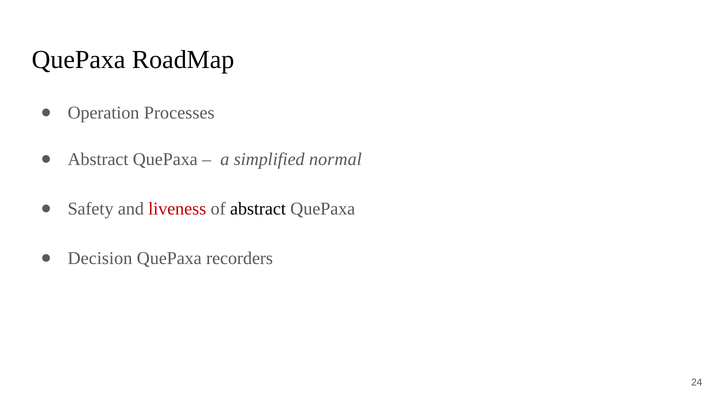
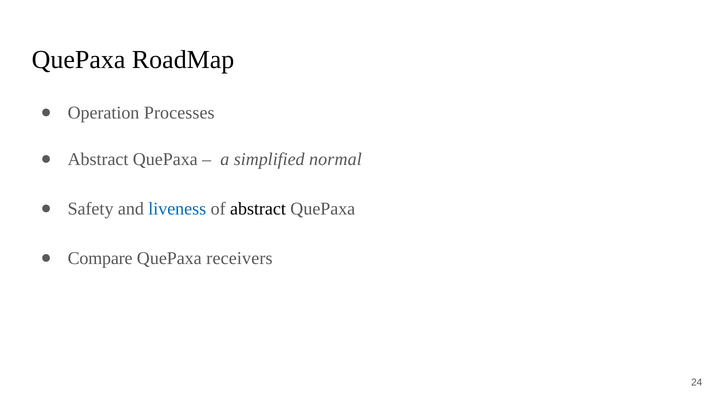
liveness colour: red -> blue
Decision: Decision -> Compare
recorders: recorders -> receivers
